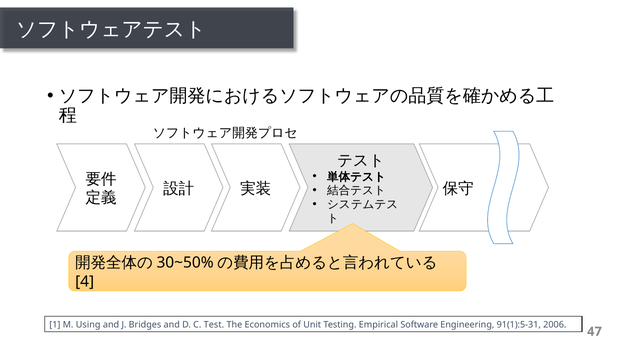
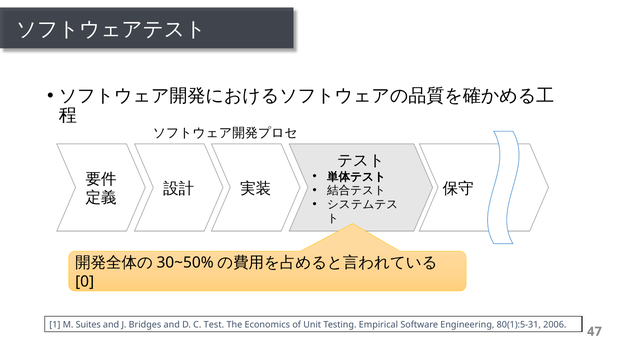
4: 4 -> 0
Using: Using -> Suites
91(1):5-31: 91(1):5-31 -> 80(1):5-31
